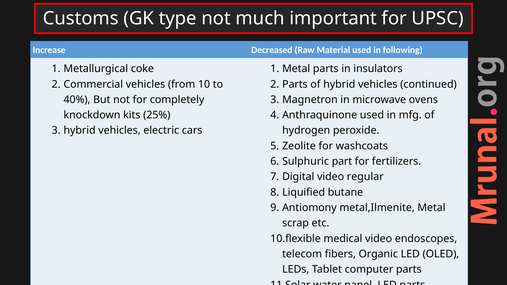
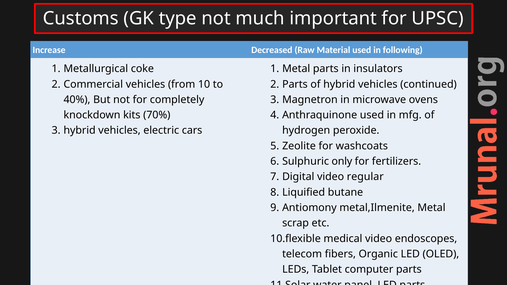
25%: 25% -> 70%
part: part -> only
